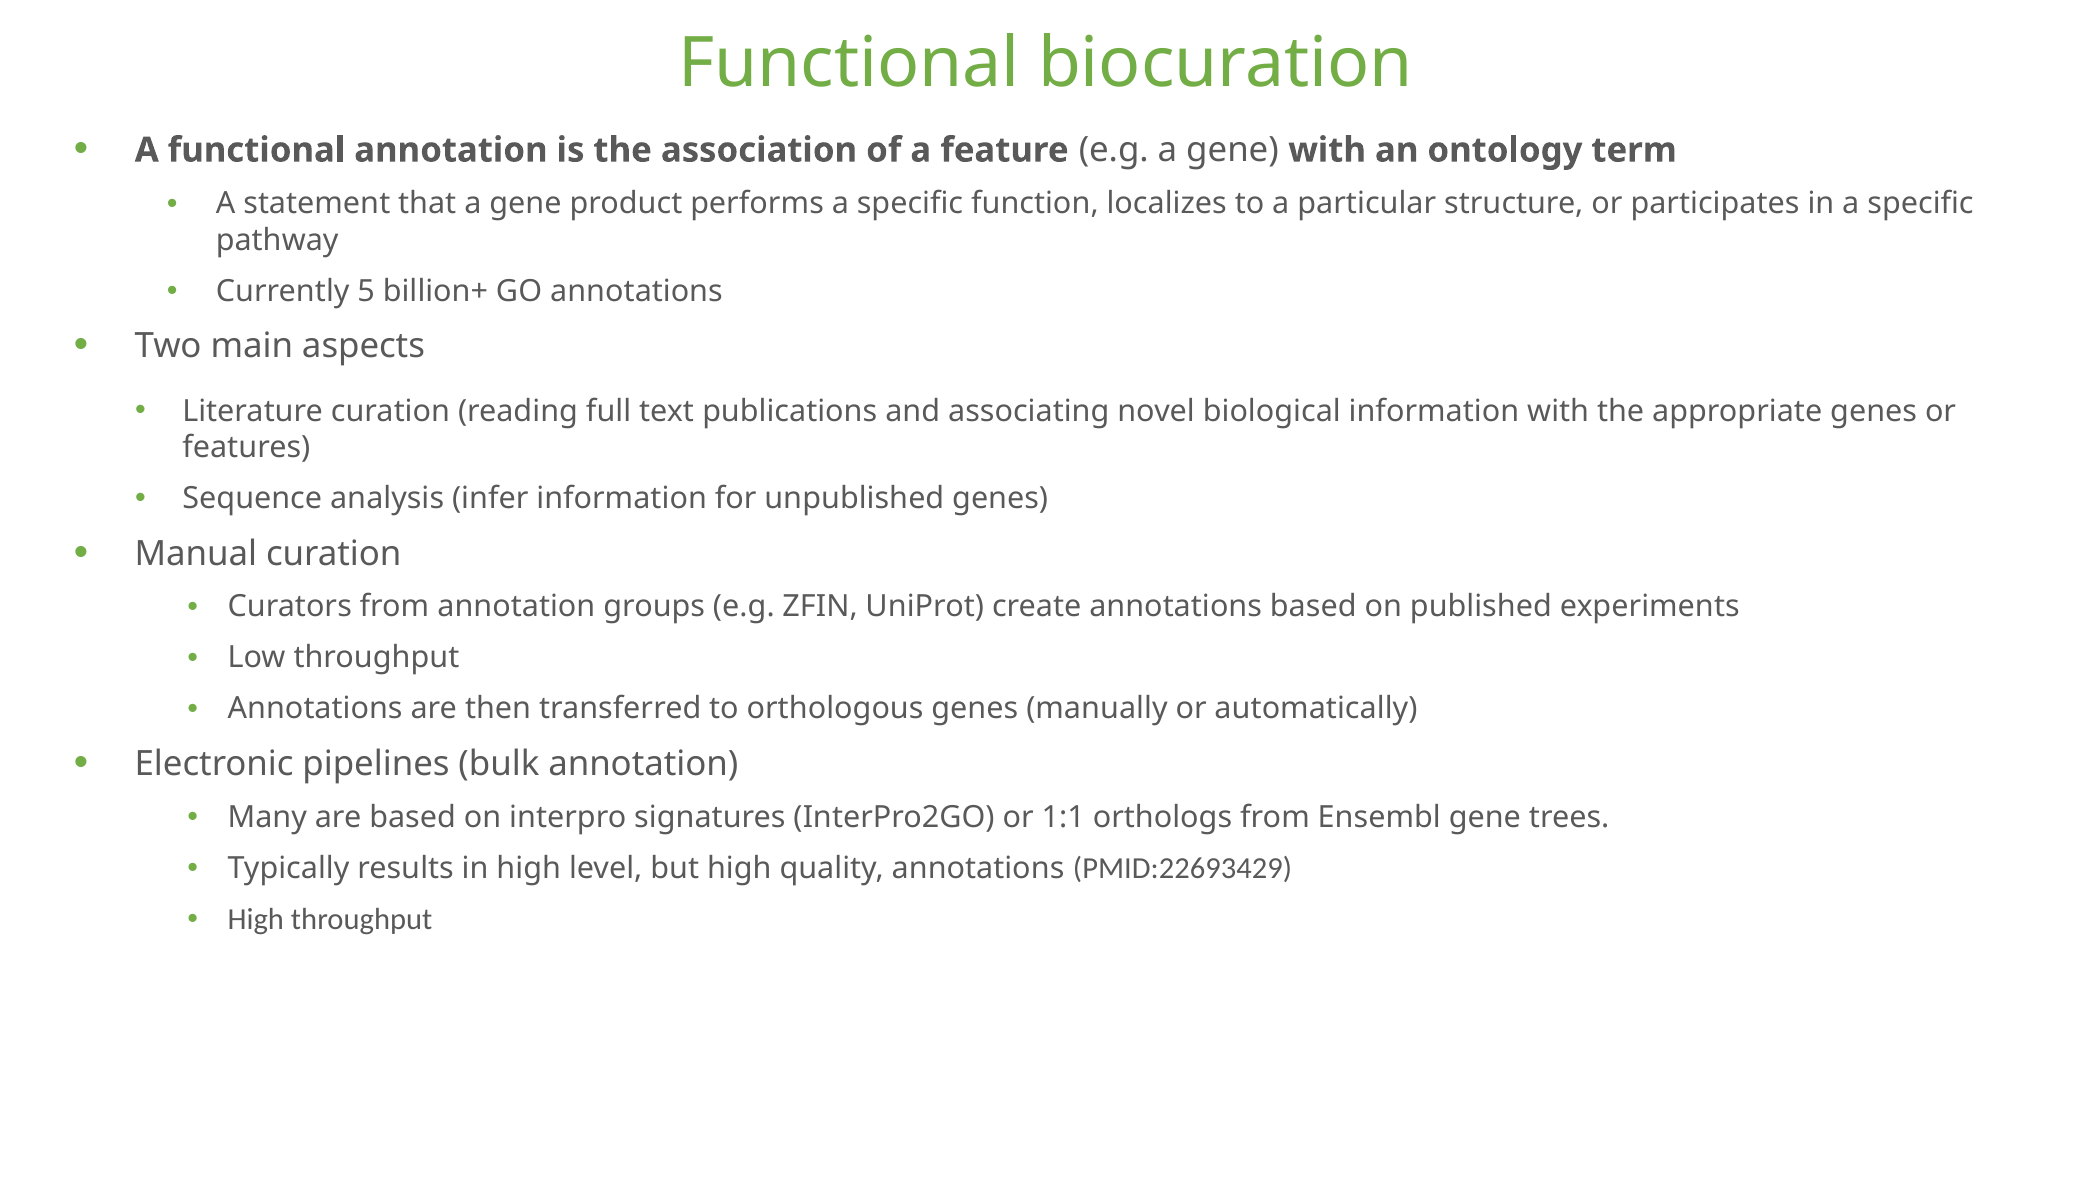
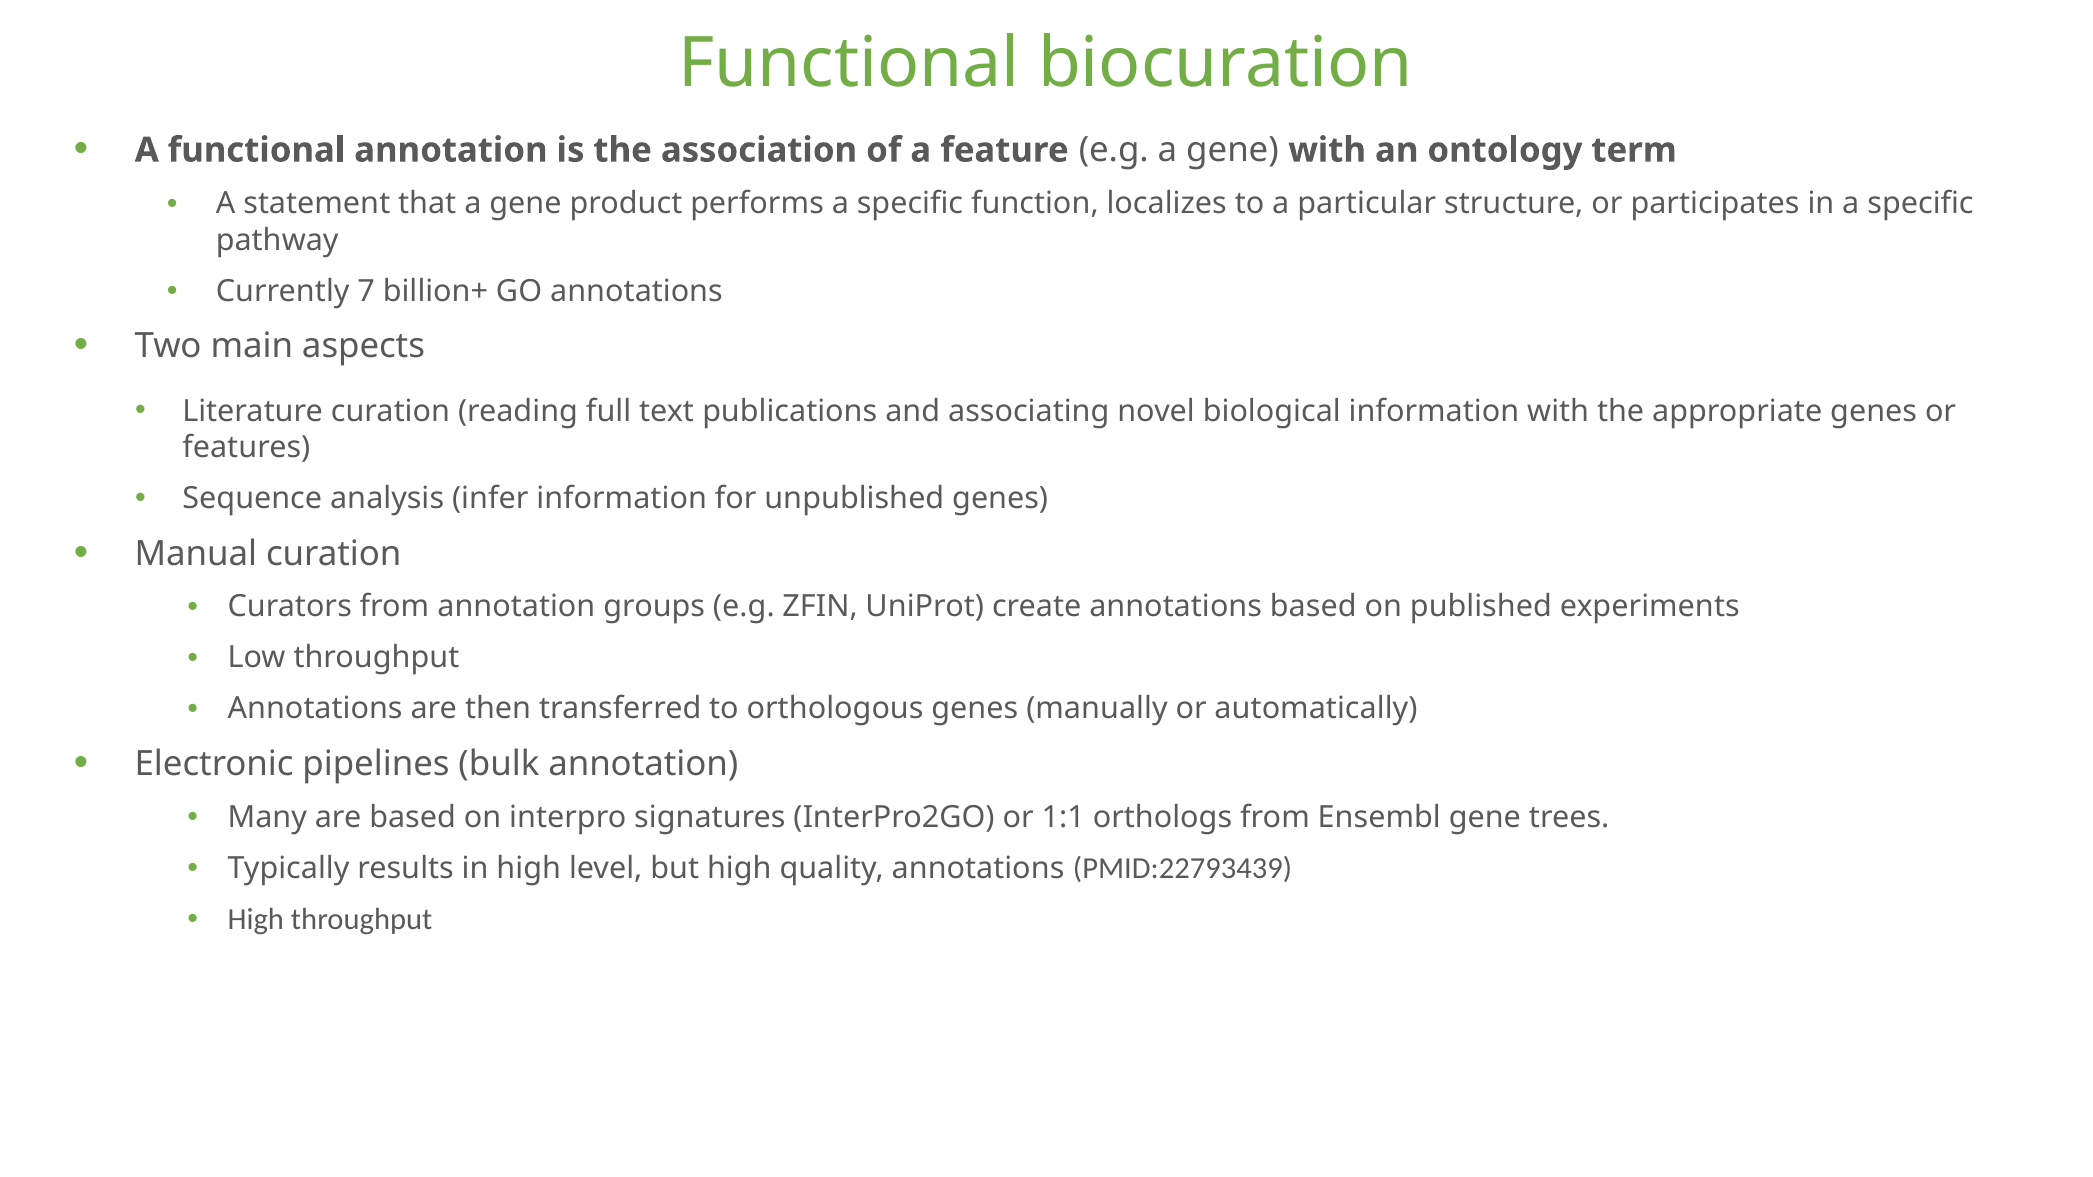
5: 5 -> 7
PMID:22693429: PMID:22693429 -> PMID:22793439
